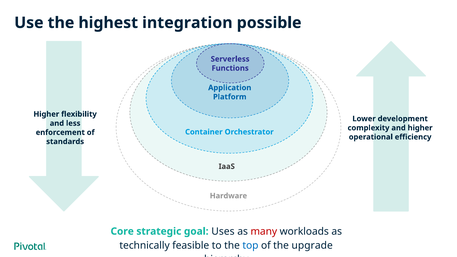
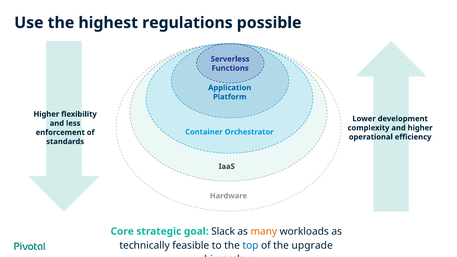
integration: integration -> regulations
Uses: Uses -> Slack
many colour: red -> orange
